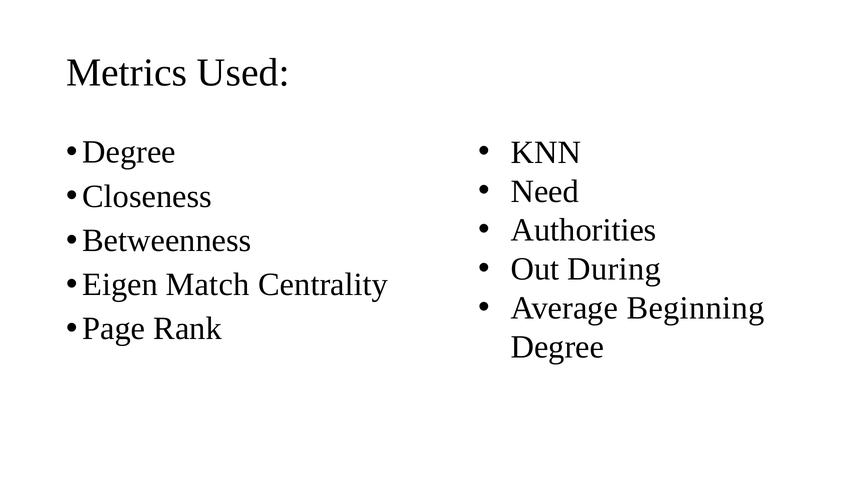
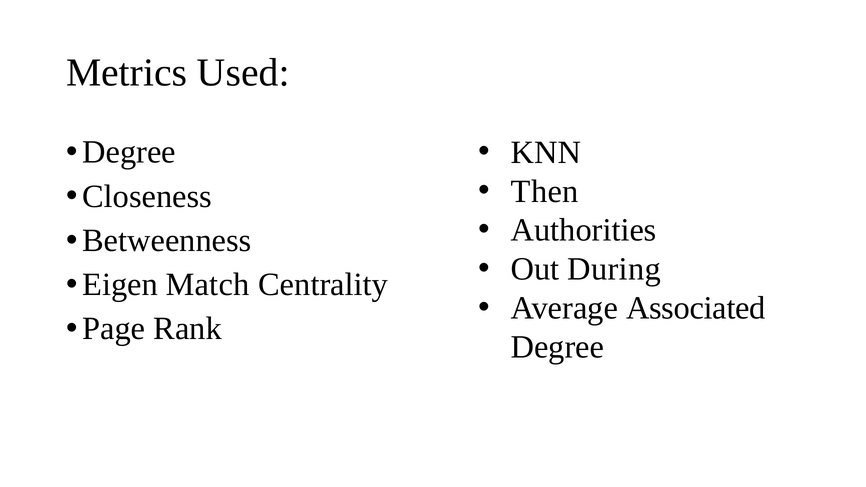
Need: Need -> Then
Beginning: Beginning -> Associated
